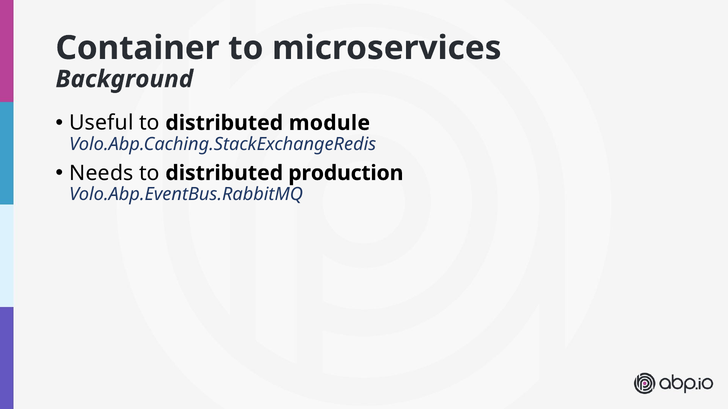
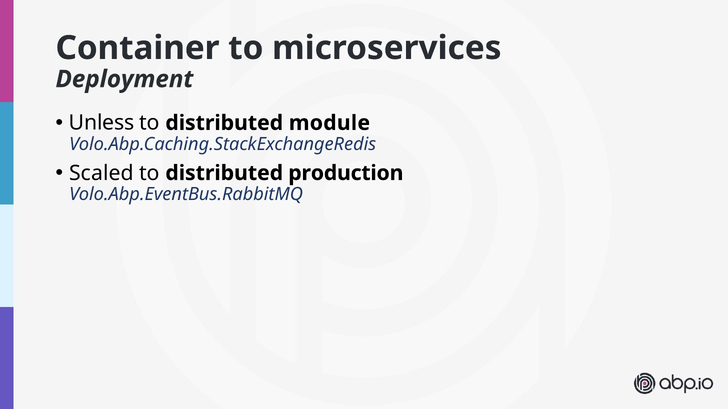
Background: Background -> Deployment
Useful: Useful -> Unless
Needs: Needs -> Scaled
